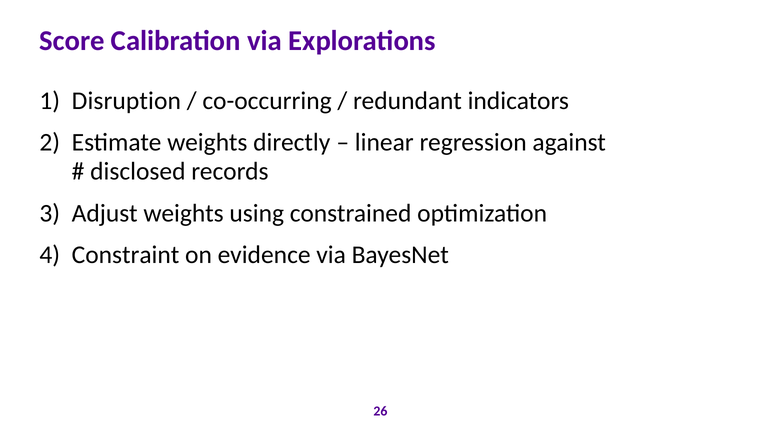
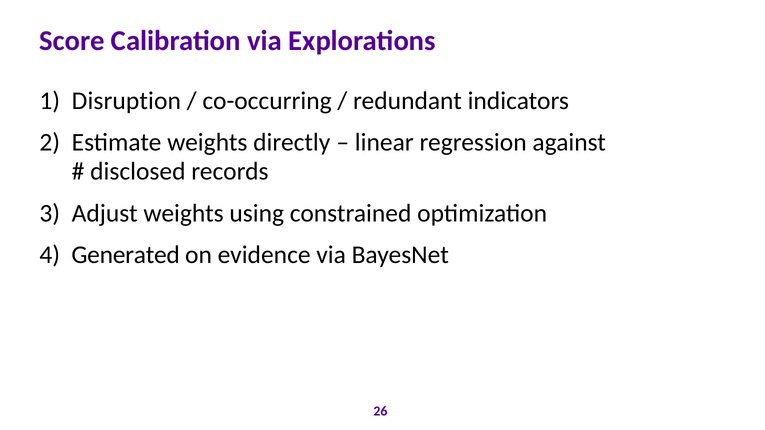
Constraint: Constraint -> Generated
